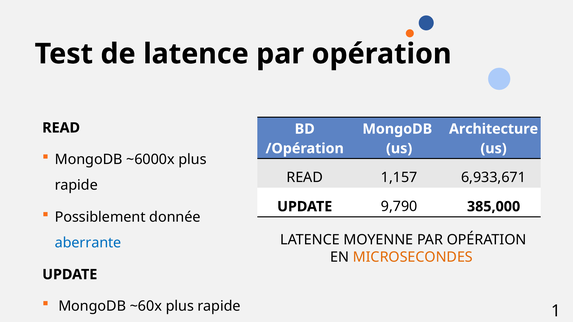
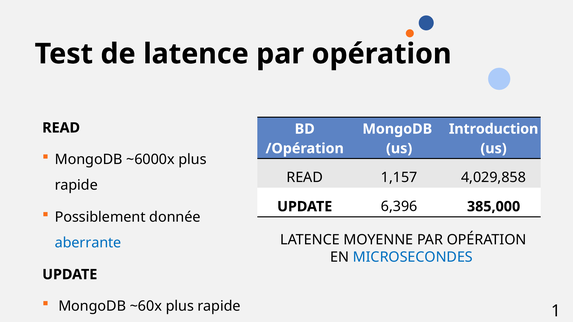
Architecture: Architecture -> Introduction
6,933,671: 6,933,671 -> 4,029,858
9,790: 9,790 -> 6,396
MICROSECONDES colour: orange -> blue
